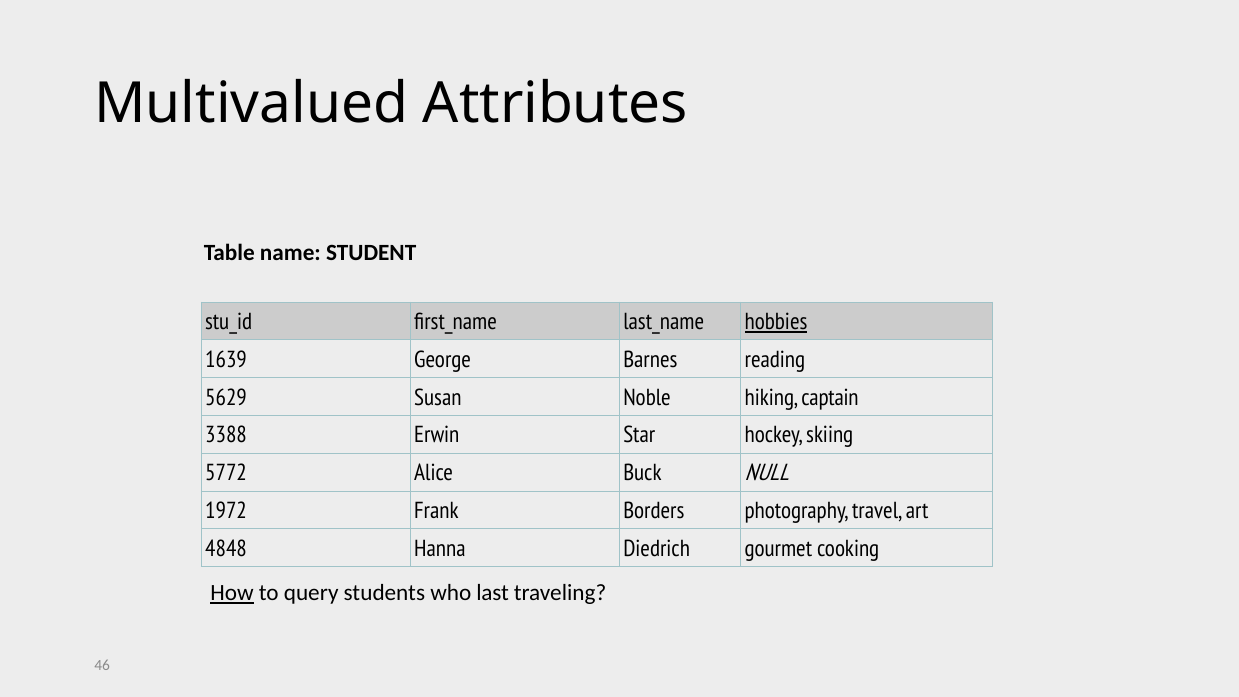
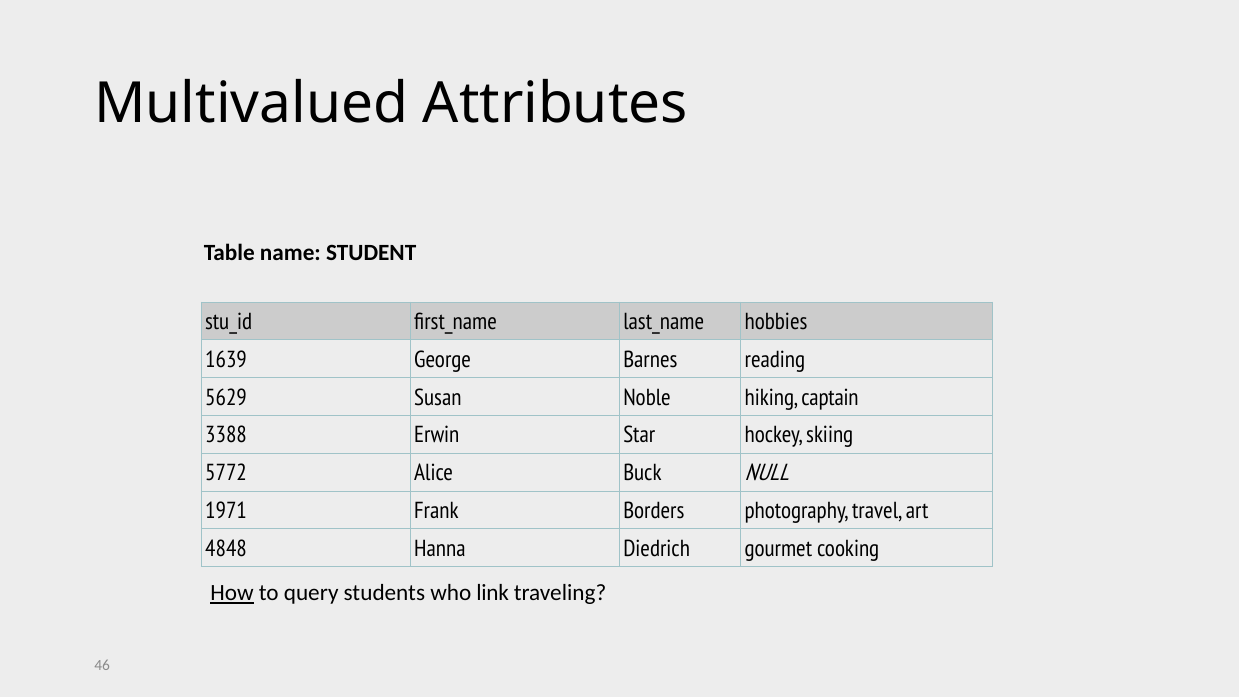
hobbies underline: present -> none
1972: 1972 -> 1971
last: last -> link
